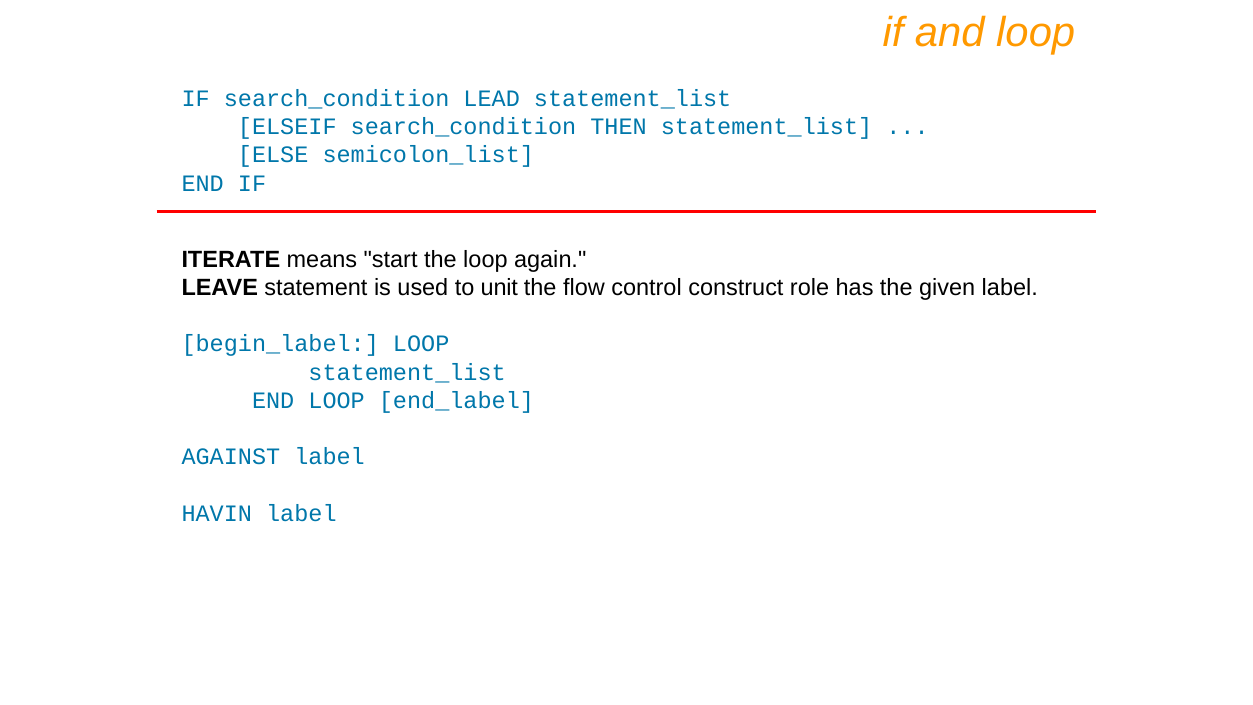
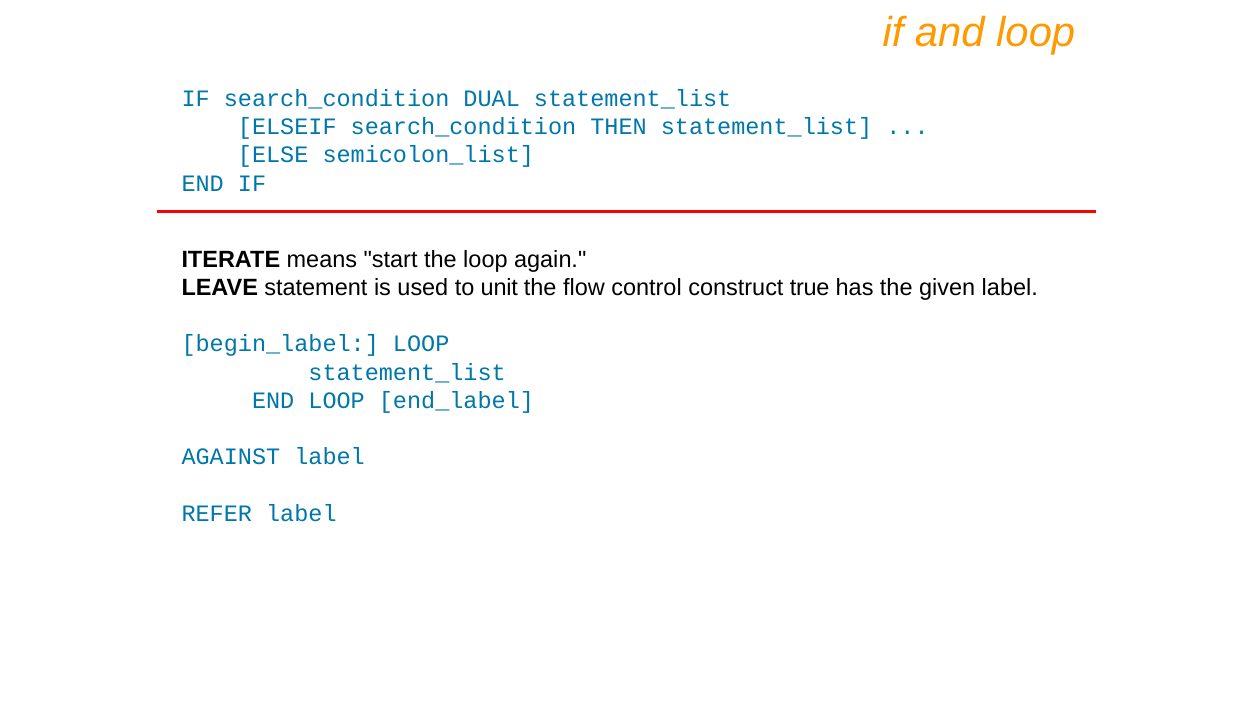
LEAD: LEAD -> DUAL
role: role -> true
HAVIN: HAVIN -> REFER
